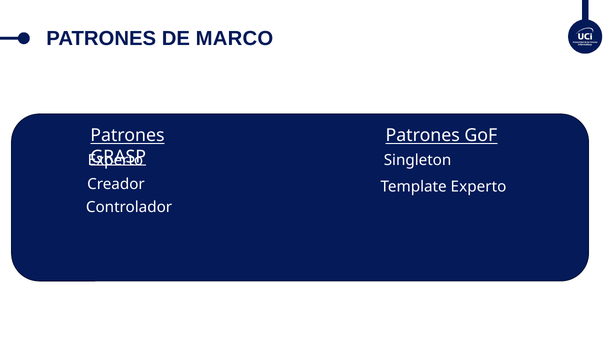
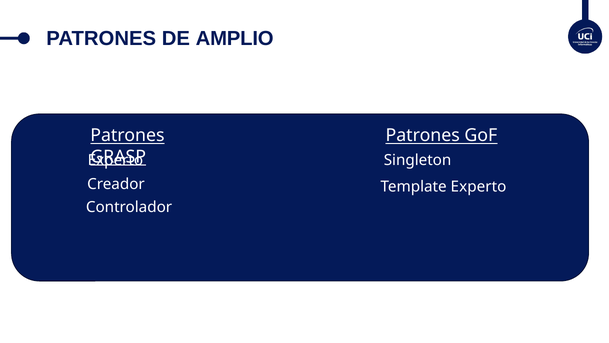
MARCO: MARCO -> AMPLIO
